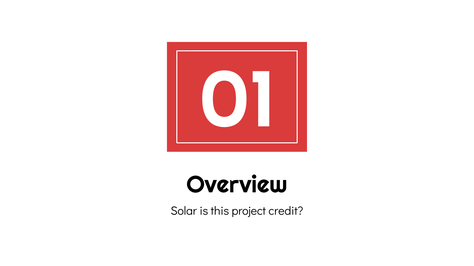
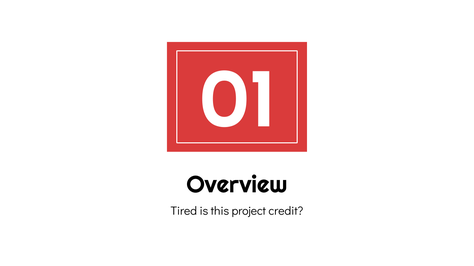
Solar: Solar -> Tired
